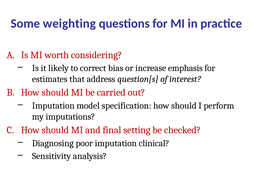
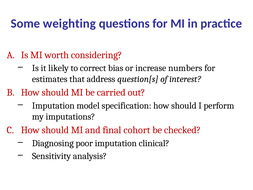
emphasis: emphasis -> numbers
setting: setting -> cohort
